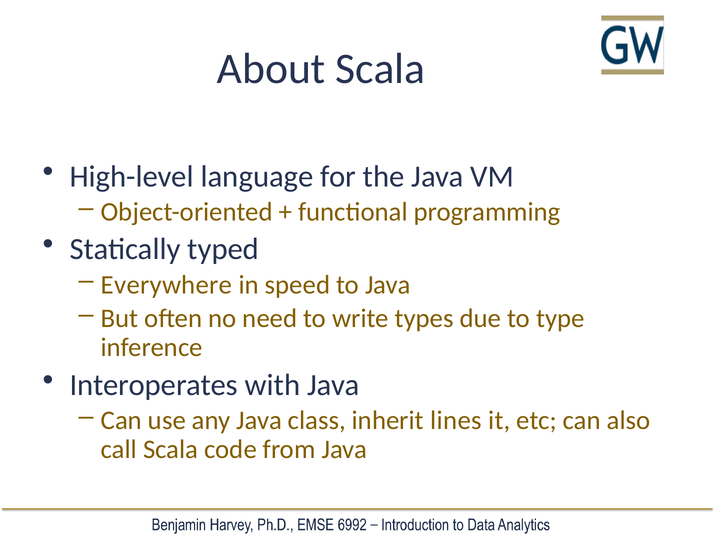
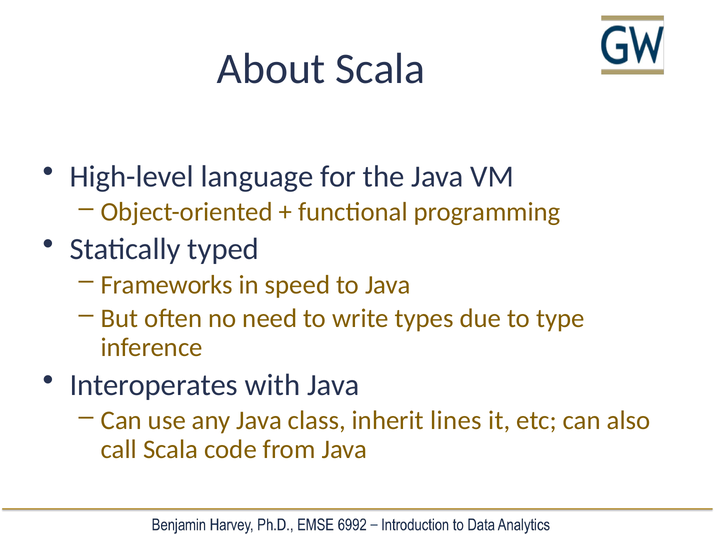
Everywhere: Everywhere -> Frameworks
